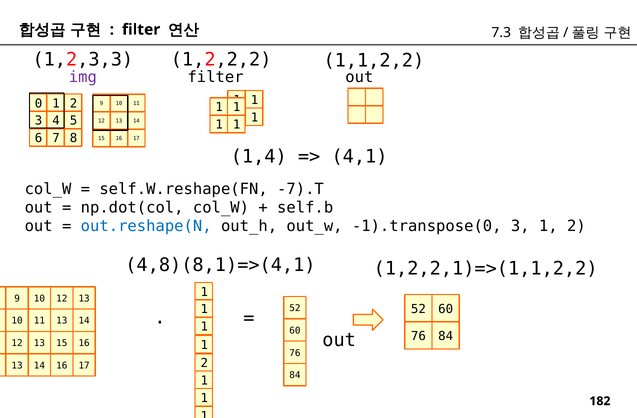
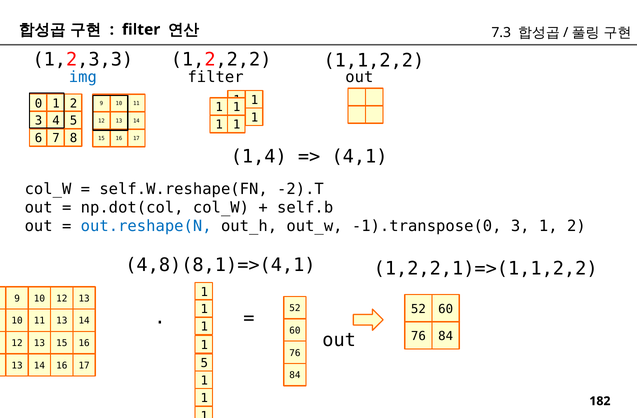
img colour: purple -> blue
-7).T: -7).T -> -2).T
17 2: 2 -> 5
